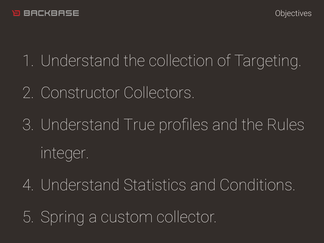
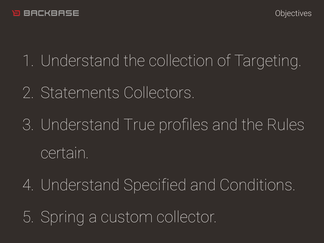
Constructor: Constructor -> Statements
integer: integer -> certain
Statistics: Statistics -> Specified
